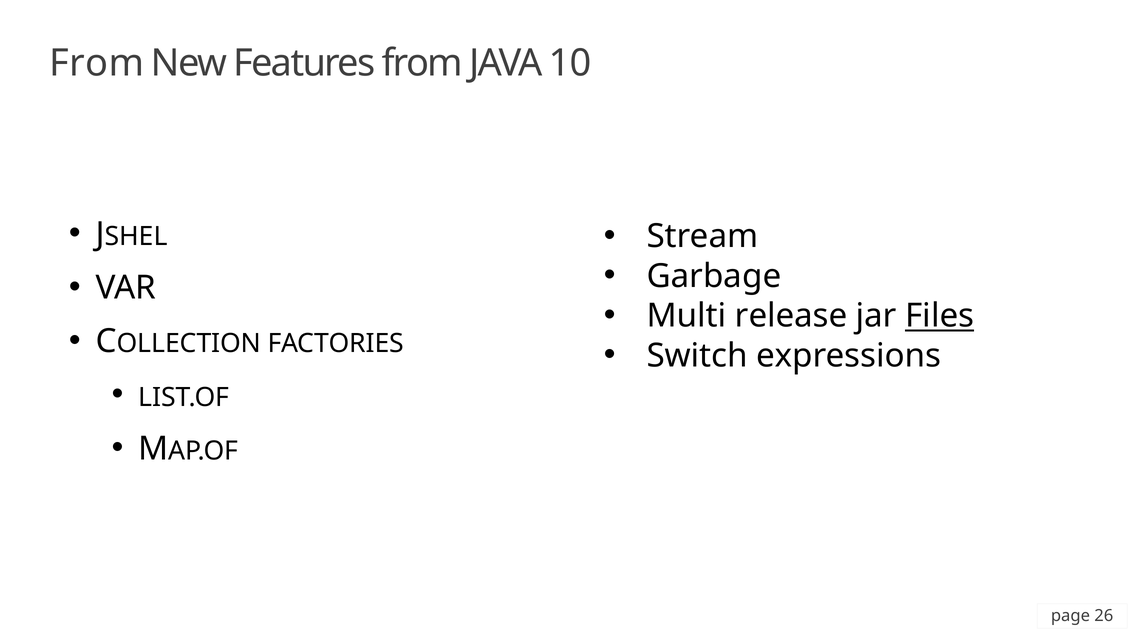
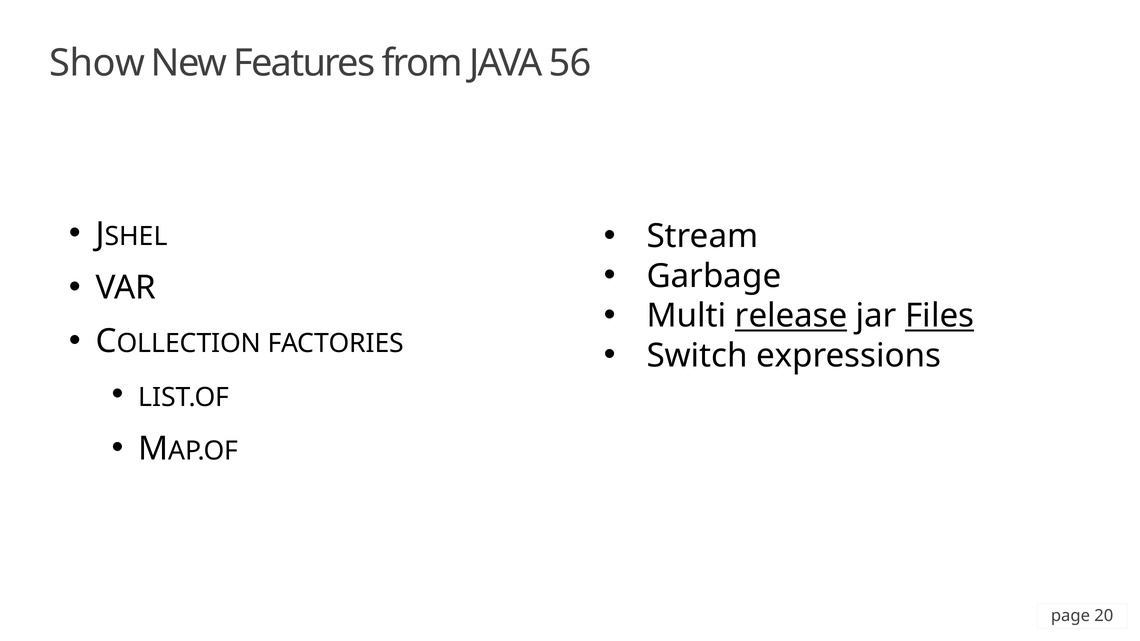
From at (97, 63): From -> Show
10: 10 -> 56
release underline: none -> present
26: 26 -> 20
